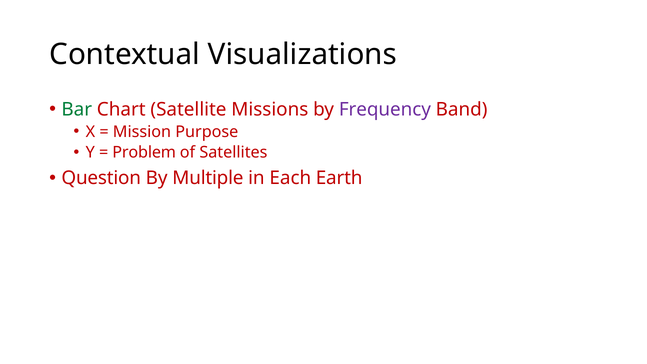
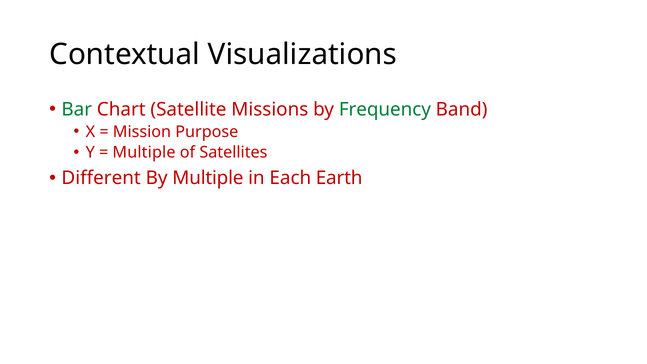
Frequency colour: purple -> green
Problem at (144, 152): Problem -> Multiple
Question: Question -> Different
